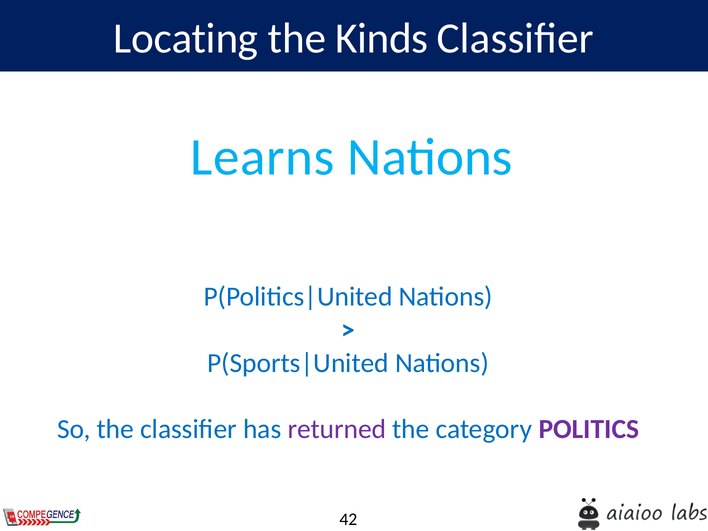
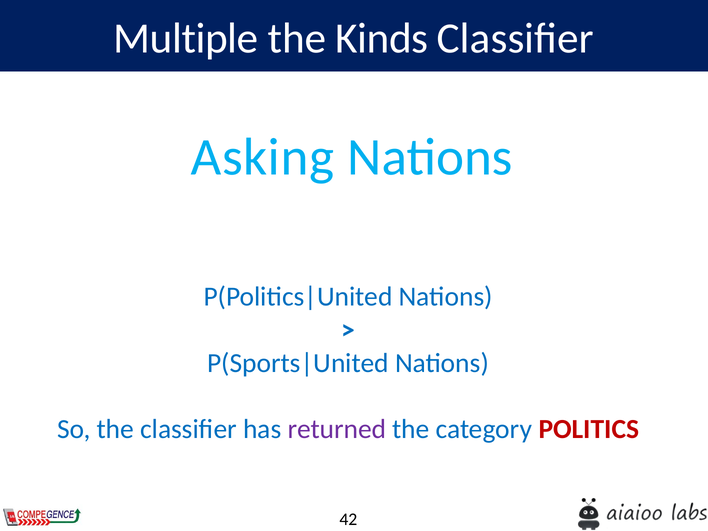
Locating: Locating -> Multiple
Learns: Learns -> Asking
POLITICS colour: purple -> red
